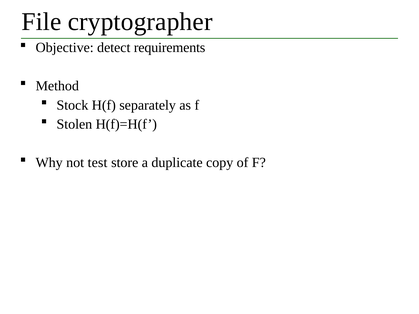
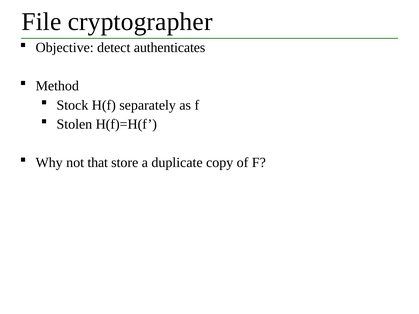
requirements: requirements -> authenticates
test: test -> that
